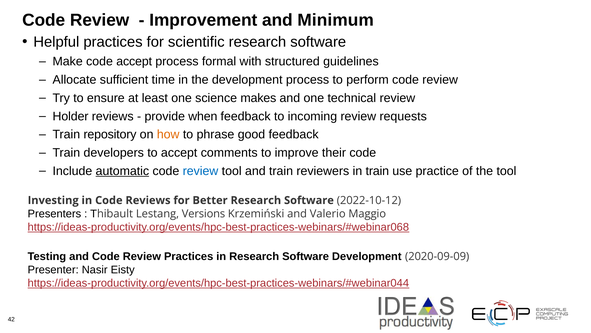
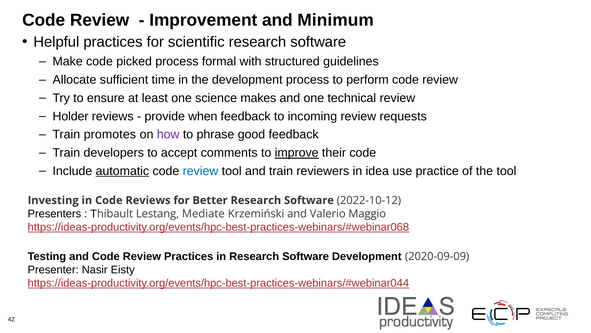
code accept: accept -> picked
repository: repository -> promotes
how colour: orange -> purple
improve underline: none -> present
in train: train -> idea
Versions: Versions -> Mediate
